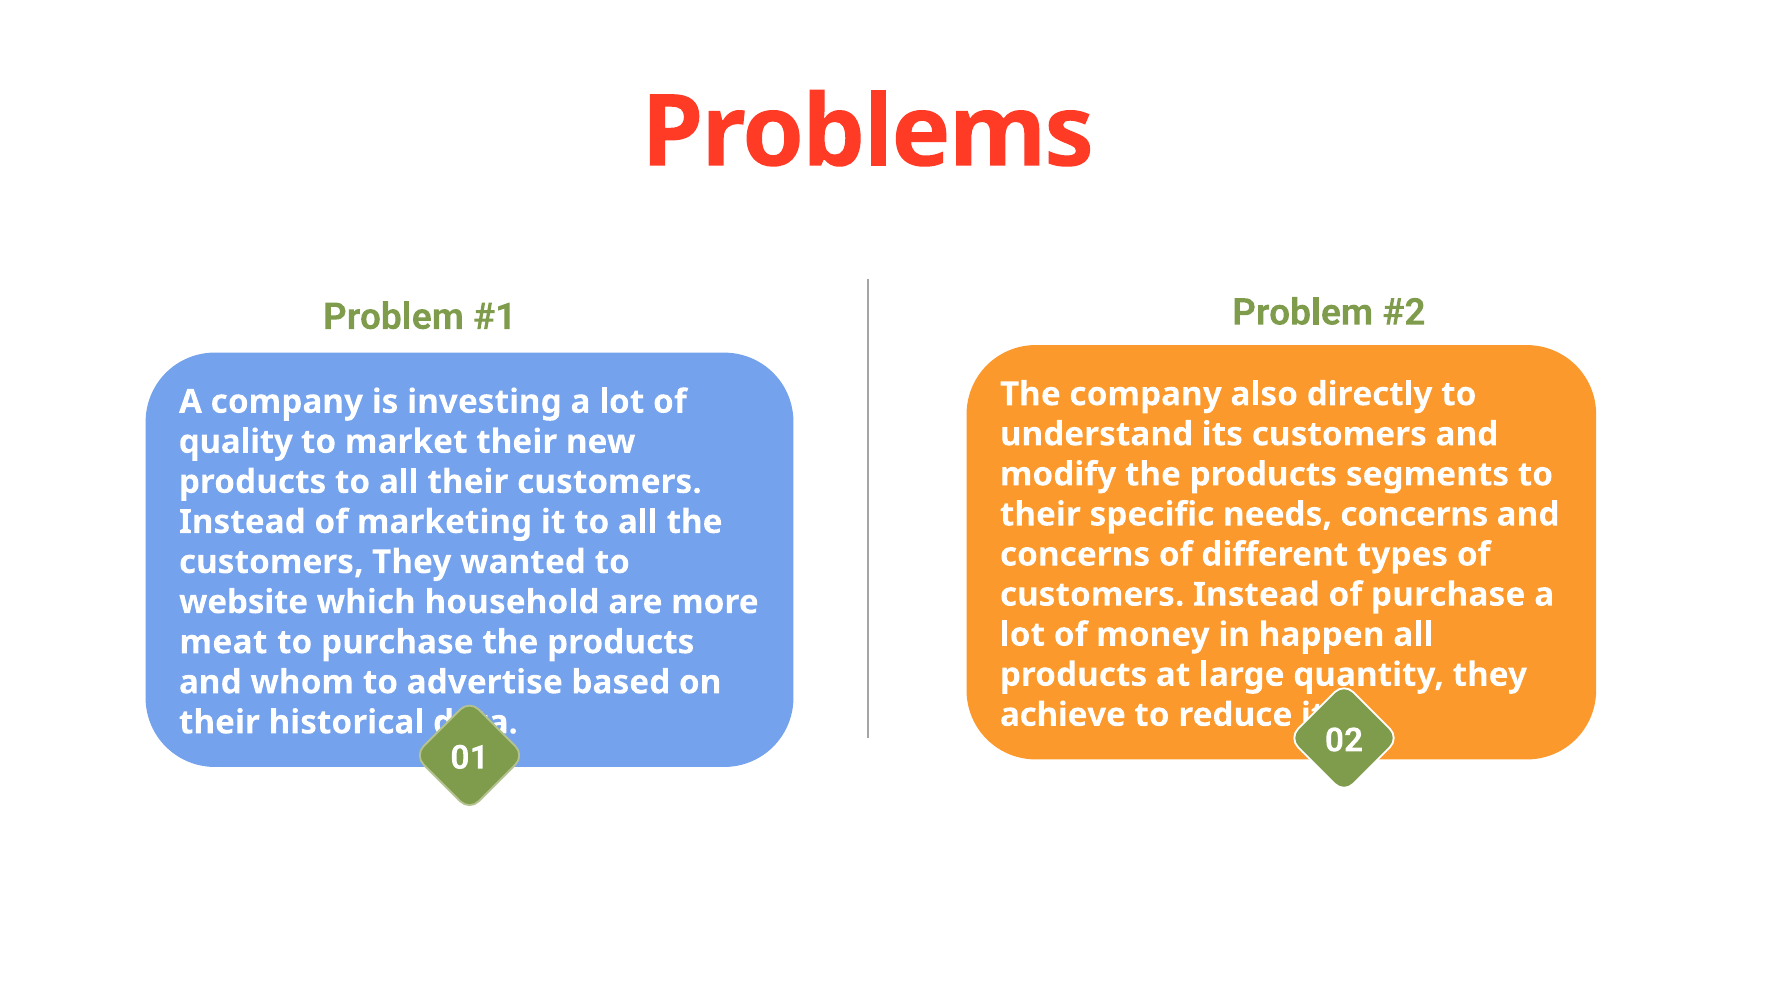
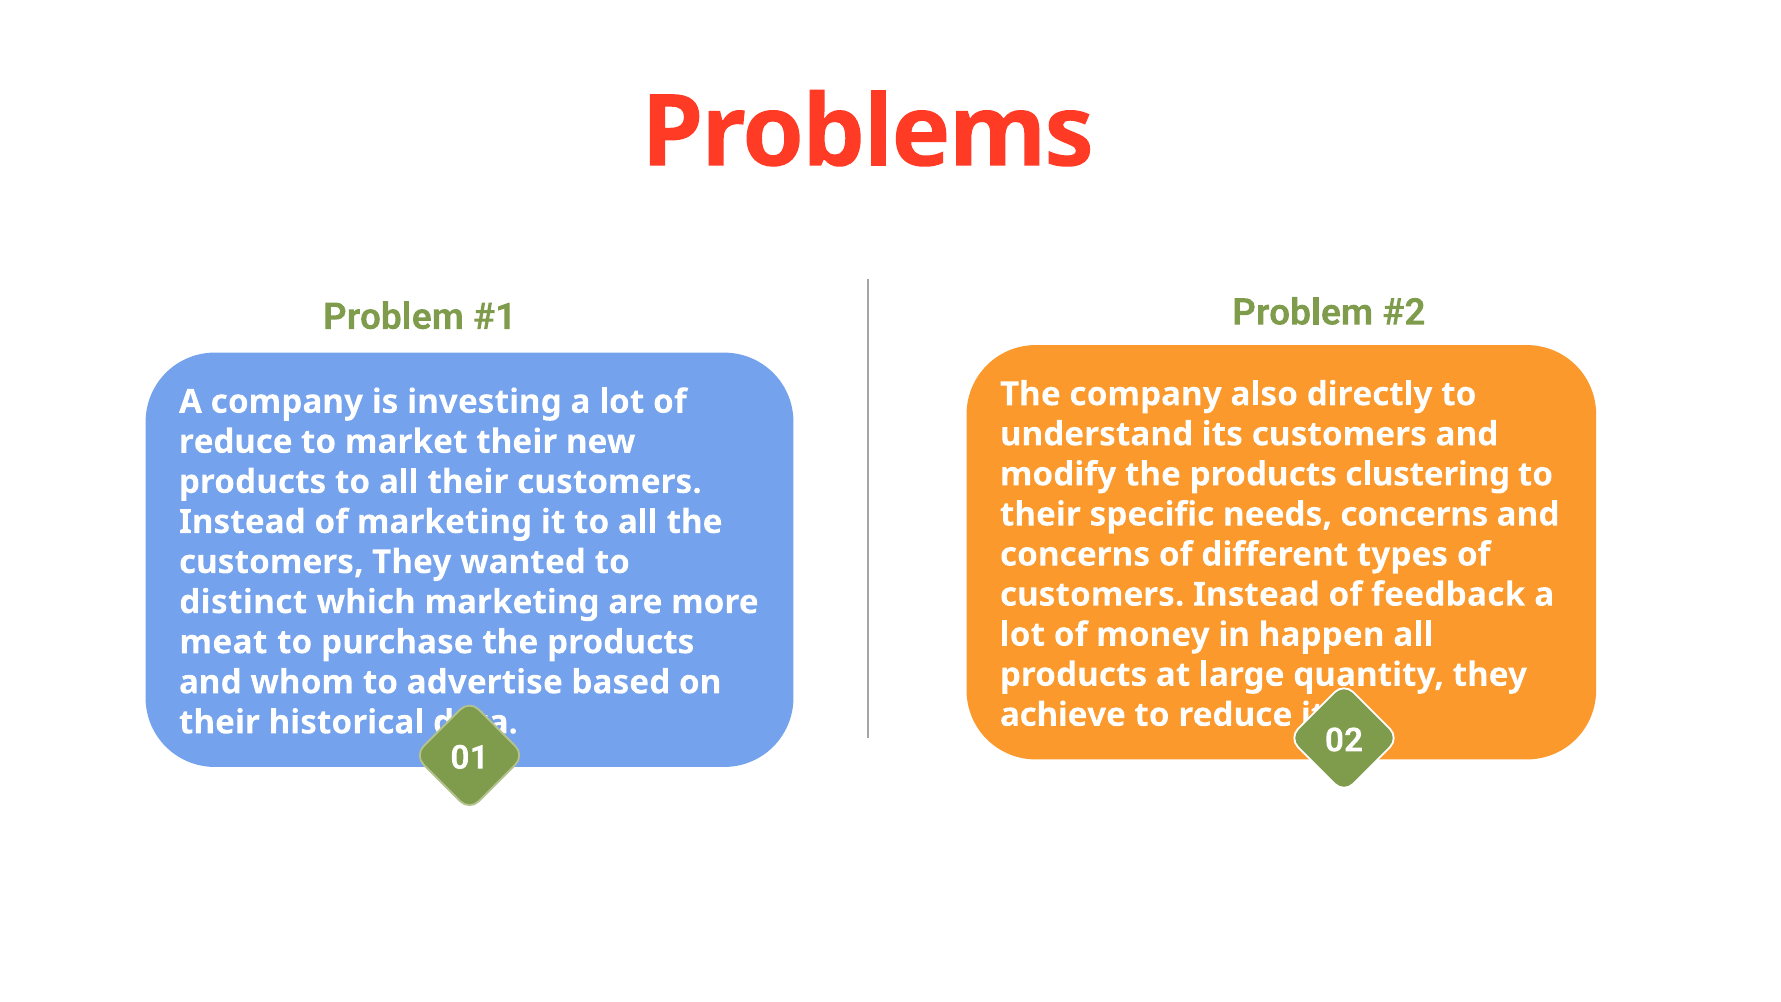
quality at (236, 442): quality -> reduce
segments: segments -> clustering
of purchase: purchase -> feedback
website: website -> distinct
which household: household -> marketing
